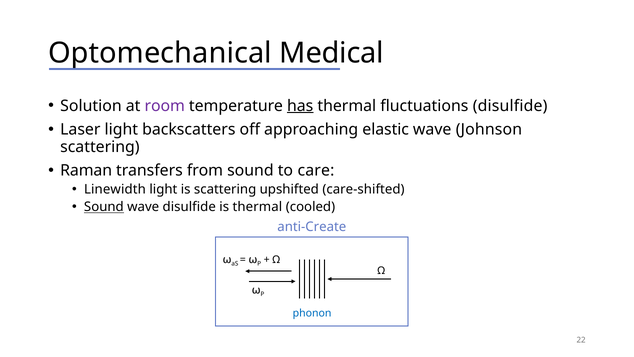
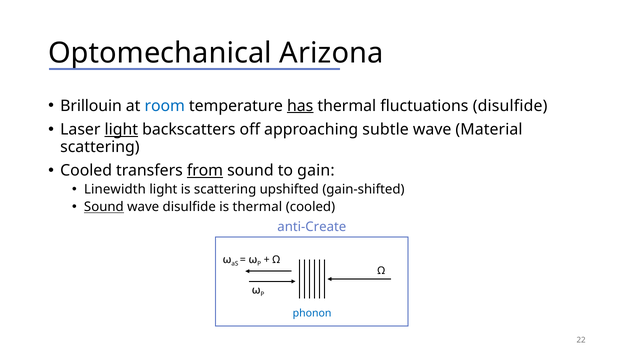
Medical: Medical -> Arizona
Solution: Solution -> Brillouin
room colour: purple -> blue
light at (121, 129) underline: none -> present
elastic: elastic -> subtle
Johnson: Johnson -> Material
Raman at (86, 170): Raman -> Cooled
from underline: none -> present
care: care -> gain
care-shifted: care-shifted -> gain-shifted
